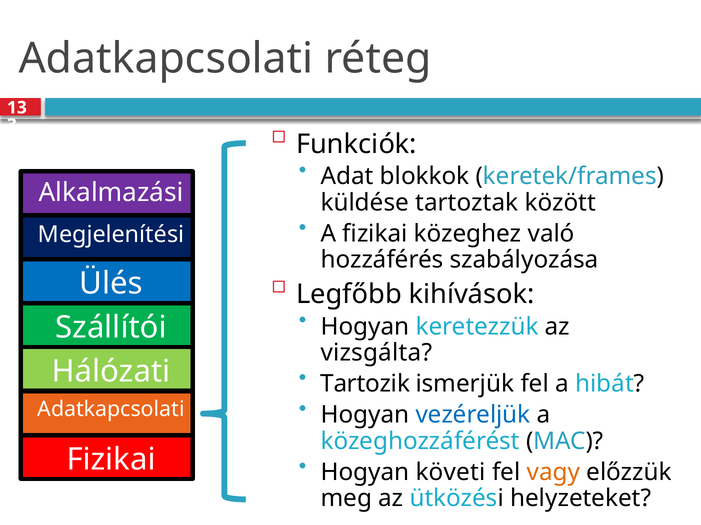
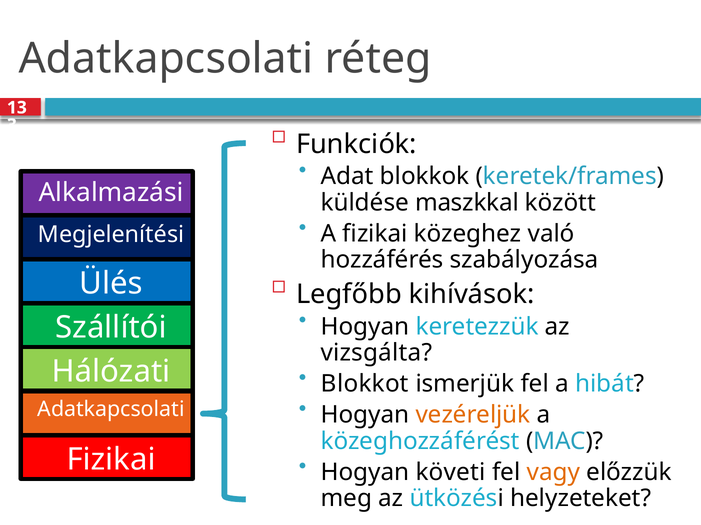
tartoztak: tartoztak -> maszkkal
Tartozik: Tartozik -> Blokkot
vezéreljük colour: blue -> orange
